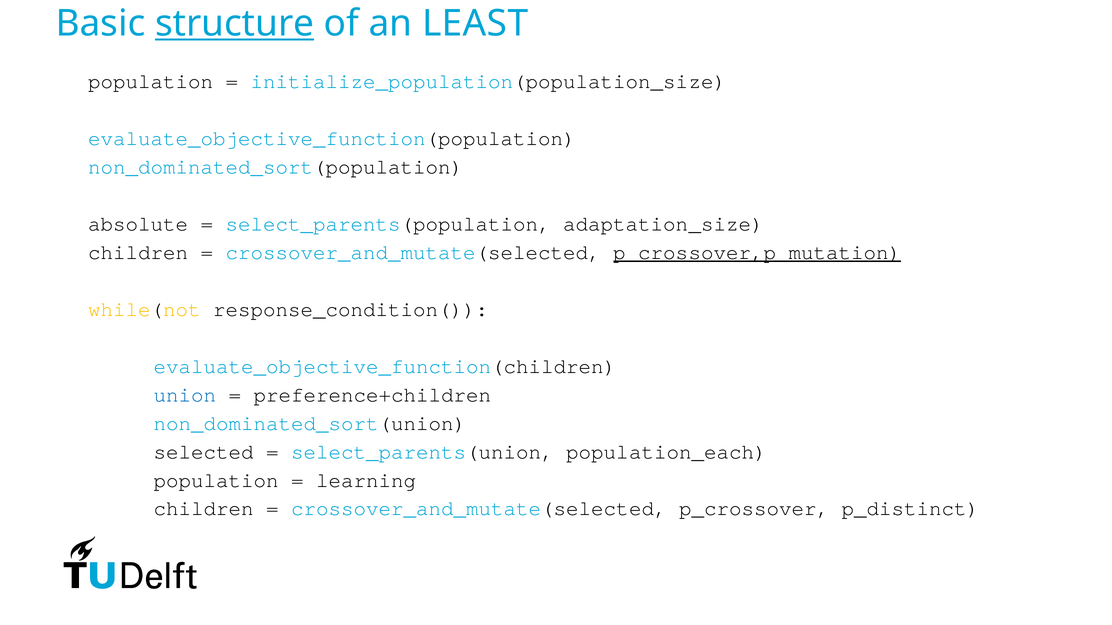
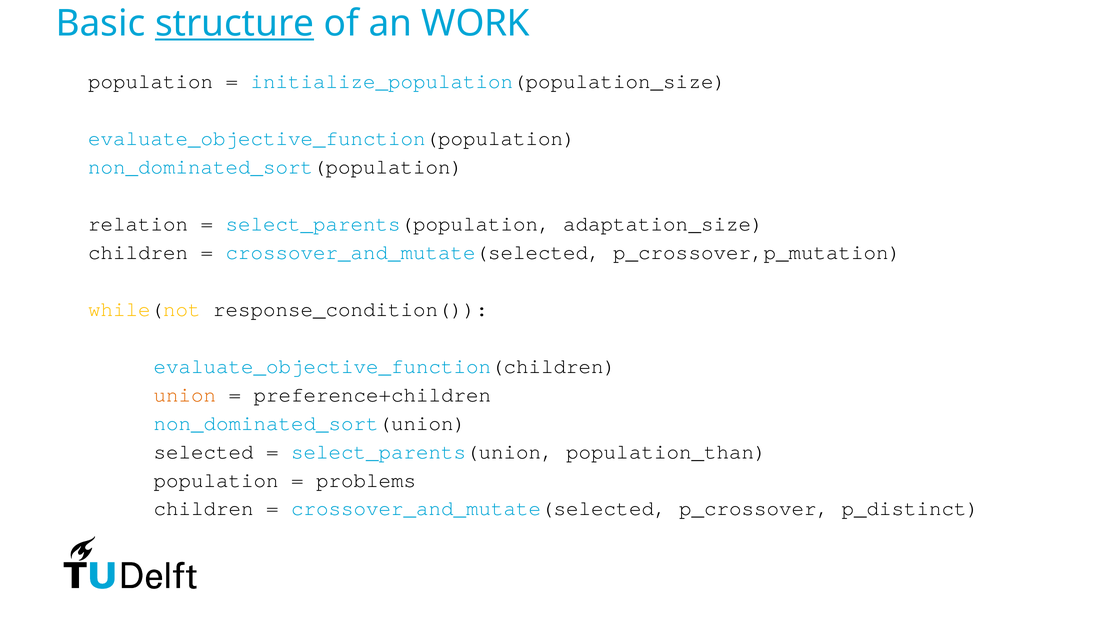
LEAST: LEAST -> WORK
absolute: absolute -> relation
p_crossover,p_mutation underline: present -> none
union colour: blue -> orange
population_each: population_each -> population_than
learning: learning -> problems
